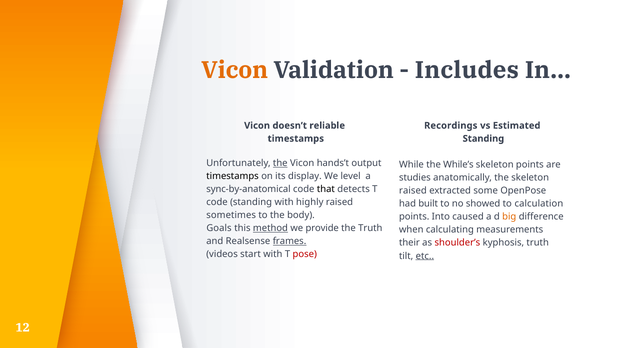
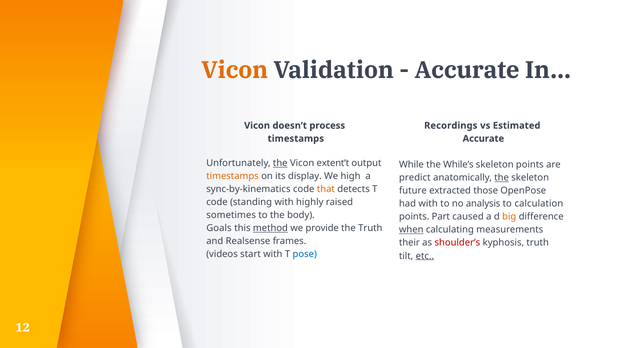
Includes at (467, 70): Includes -> Accurate
reliable: reliable -> process
Standing at (483, 138): Standing -> Accurate
hands’t: hands’t -> extent’t
timestamps at (233, 176) colour: black -> orange
level: level -> high
studies: studies -> predict
the at (502, 178) underline: none -> present
sync-by-anatomical: sync-by-anatomical -> sync-by-kinematics
that colour: black -> orange
raised at (413, 191): raised -> future
some: some -> those
had built: built -> with
showed: showed -> analysis
Into: Into -> Part
when underline: none -> present
frames underline: present -> none
pose colour: red -> blue
